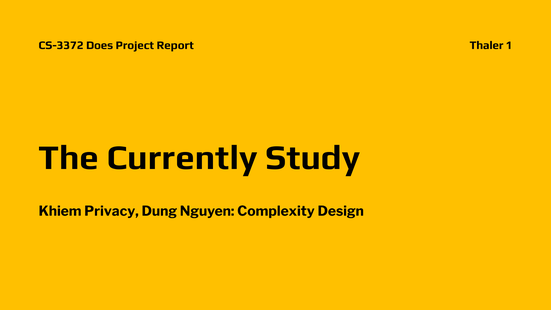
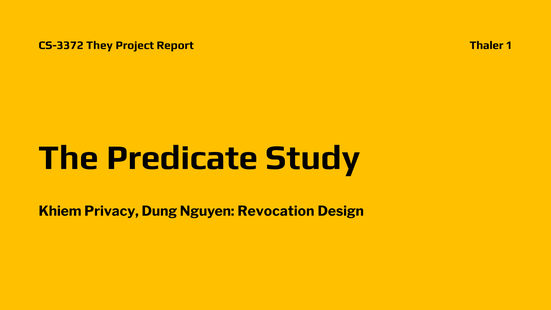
Does: Does -> They
Currently: Currently -> Predicate
Complexity: Complexity -> Revocation
